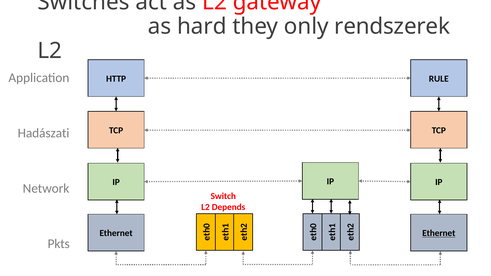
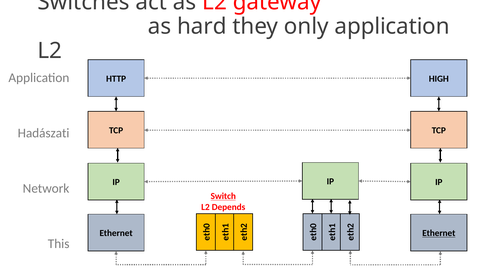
only rendszerek: rendszerek -> application
RULE: RULE -> HIGH
Switch underline: none -> present
Pkts: Pkts -> This
